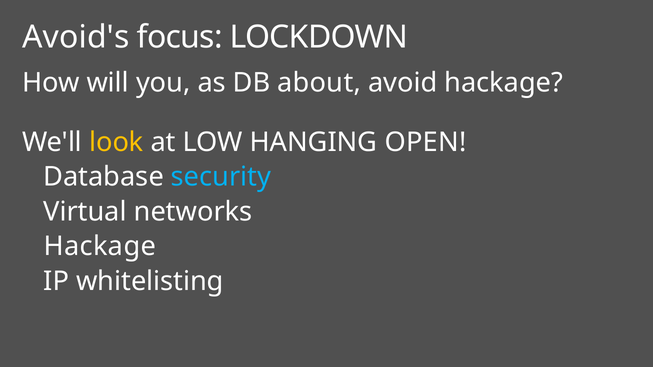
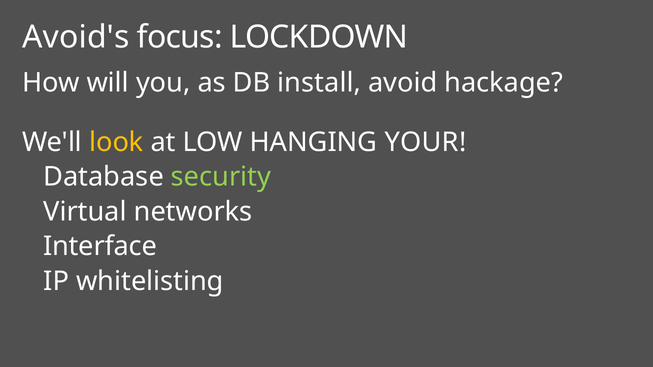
about: about -> install
OPEN: OPEN -> YOUR
security colour: light blue -> light green
Hackage at (100, 247): Hackage -> Interface
